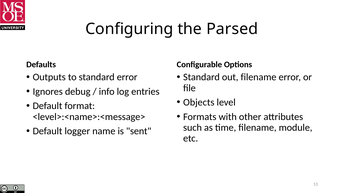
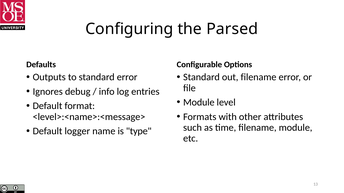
Objects at (199, 103): Objects -> Module
sent: sent -> type
